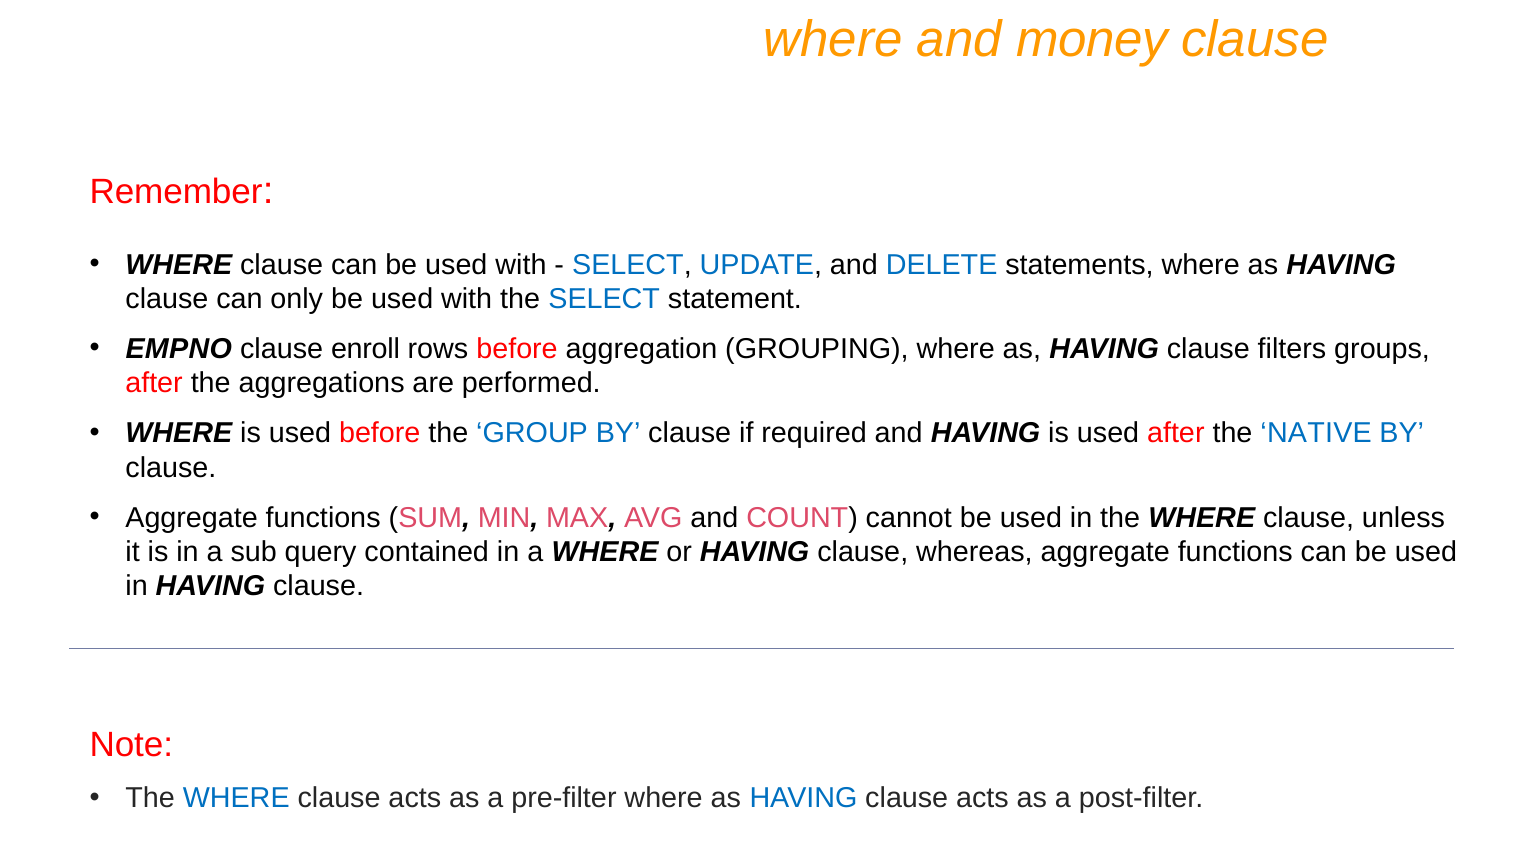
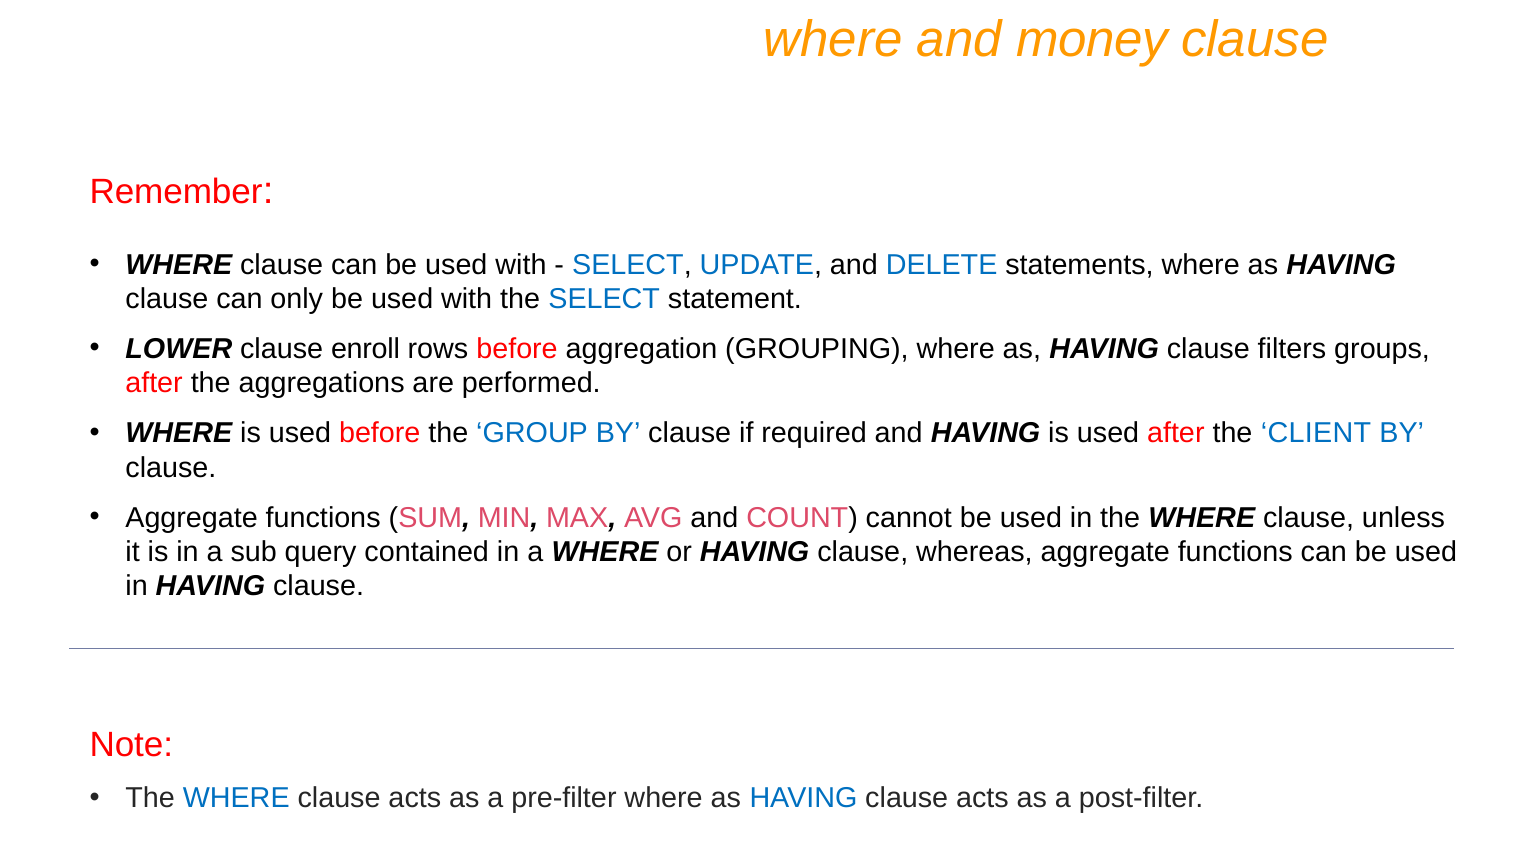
EMPNO: EMPNO -> LOWER
NATIVE: NATIVE -> CLIENT
